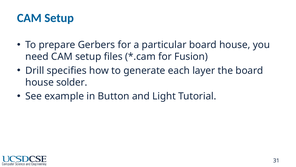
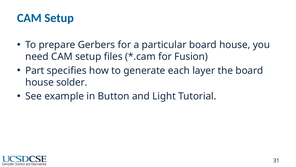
Drill: Drill -> Part
